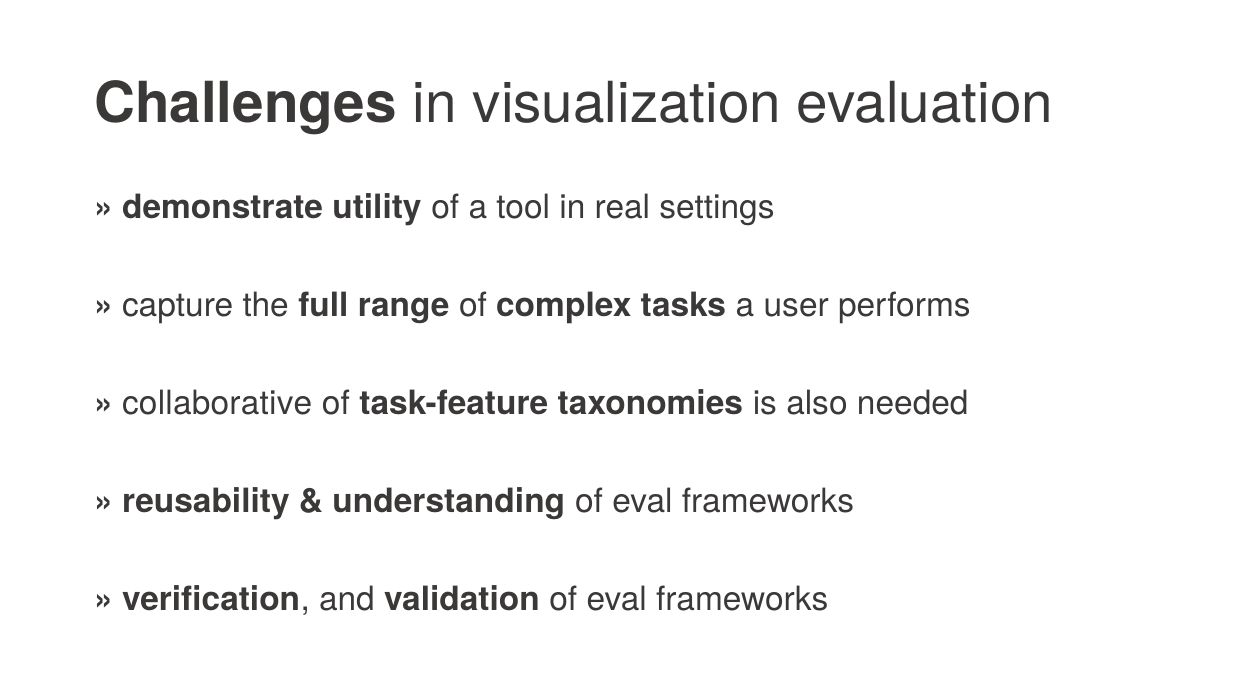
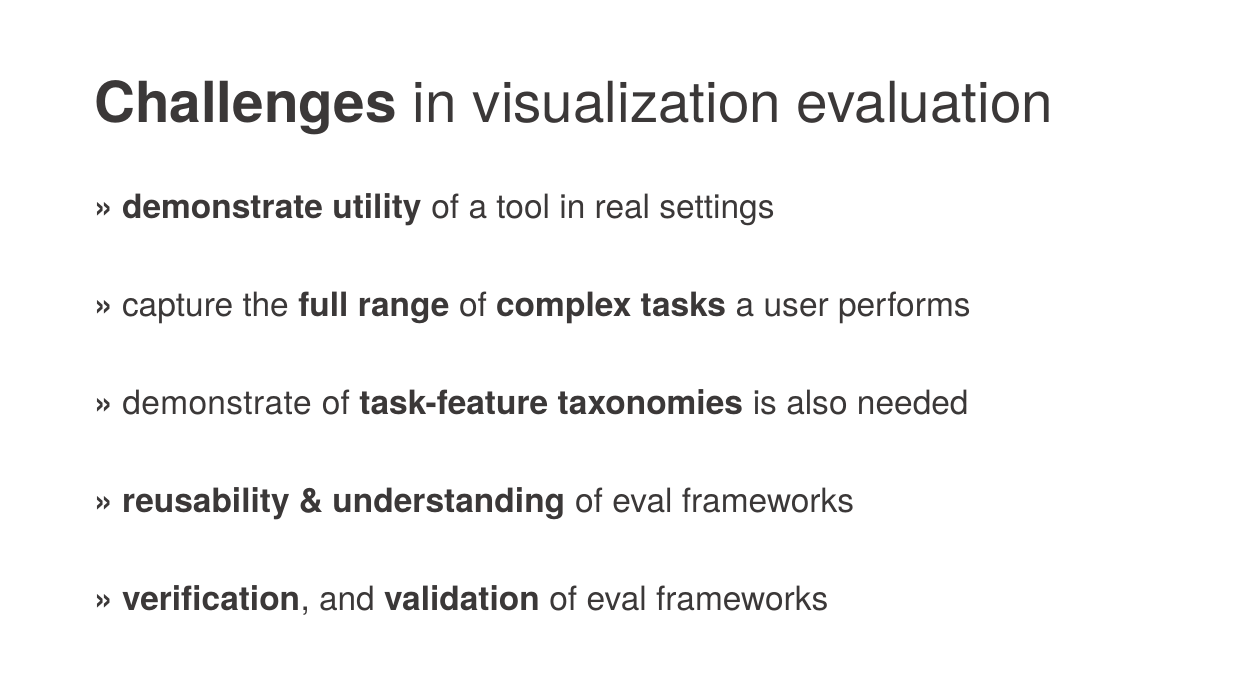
collaborative at (217, 404): collaborative -> demonstrate
